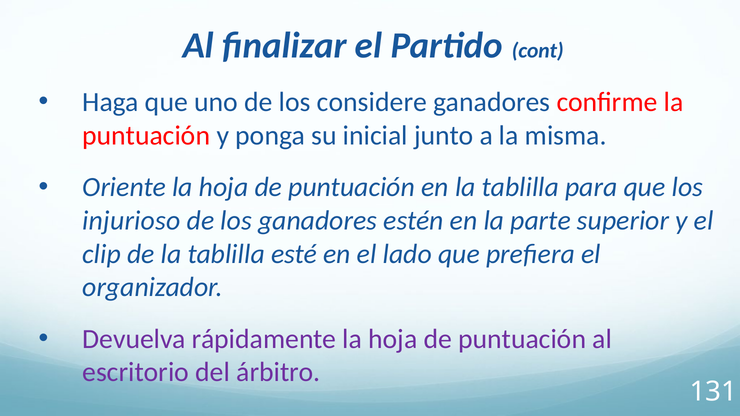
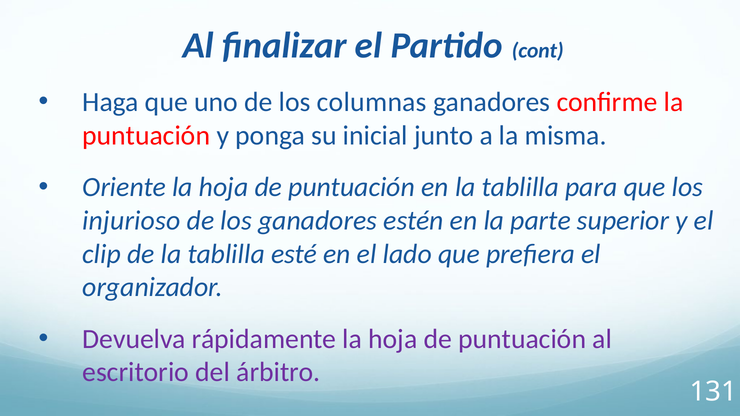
considere: considere -> columnas
